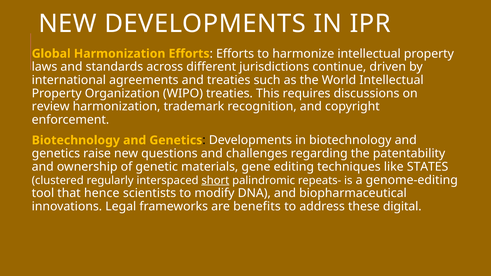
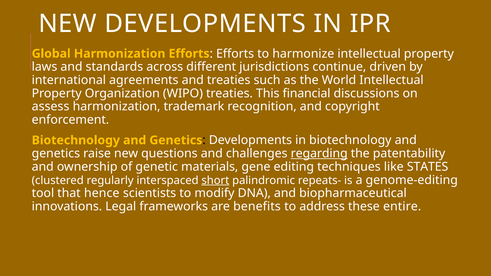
requires: requires -> financial
review: review -> assess
regarding underline: none -> present
digital: digital -> entire
